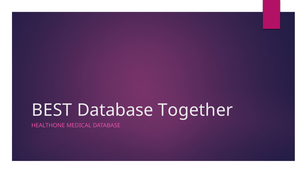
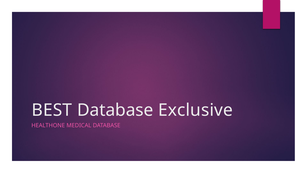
Together: Together -> Exclusive
